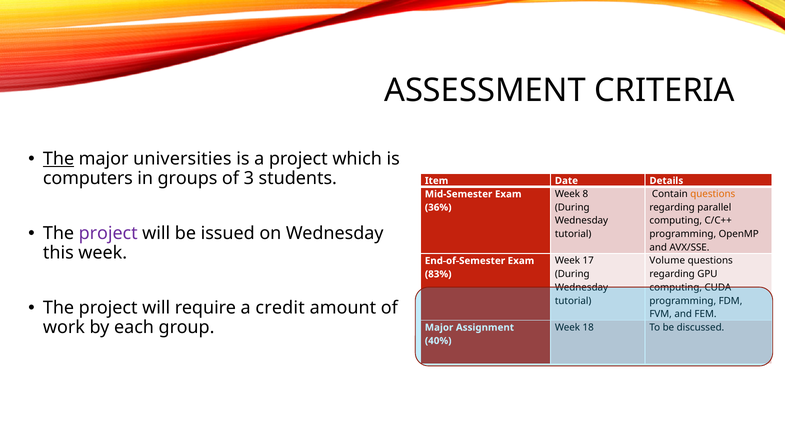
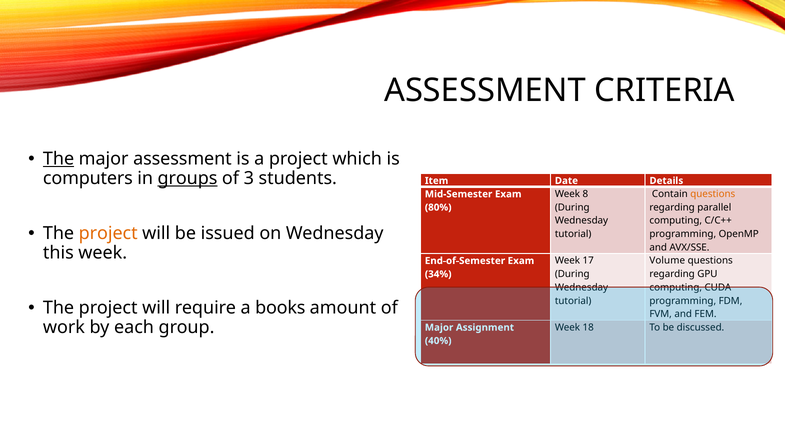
major universities: universities -> assessment
groups underline: none -> present
36%: 36% -> 80%
project at (108, 234) colour: purple -> orange
83%: 83% -> 34%
credit: credit -> books
